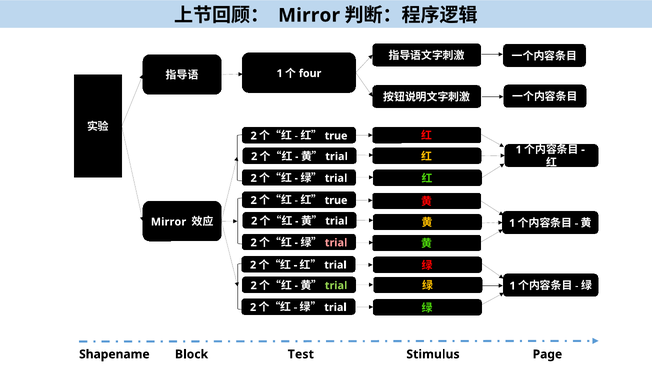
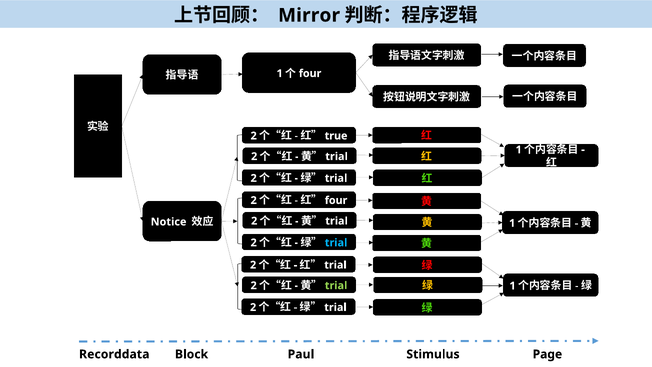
true at (336, 200): true -> four
Mirror at (169, 222): Mirror -> Notice
trial at (336, 243) colour: pink -> light blue
Shapename: Shapename -> Recorddata
Test: Test -> Paul
